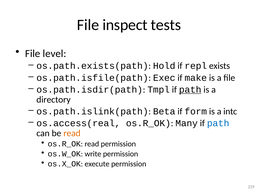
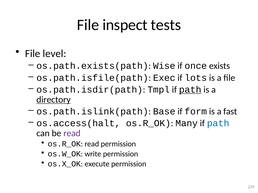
Hold: Hold -> Wise
repl: repl -> once
make: make -> lots
directory underline: none -> present
Beta: Beta -> Base
intc: intc -> fast
os.access(real: os.access(real -> os.access(halt
read at (72, 134) colour: orange -> purple
